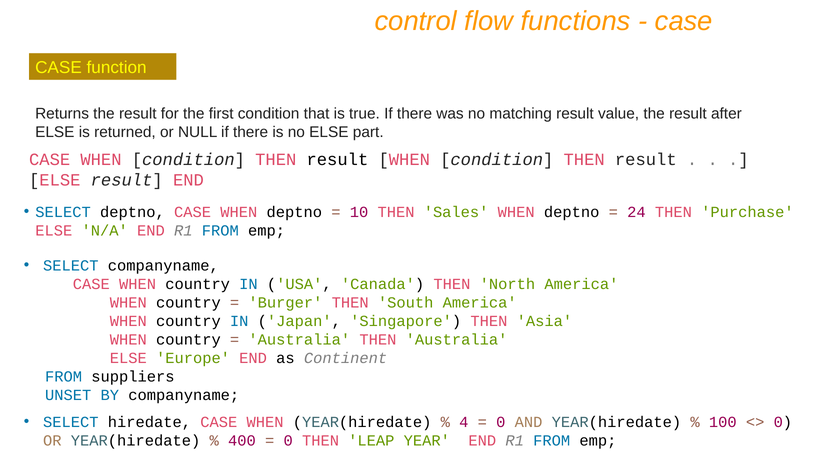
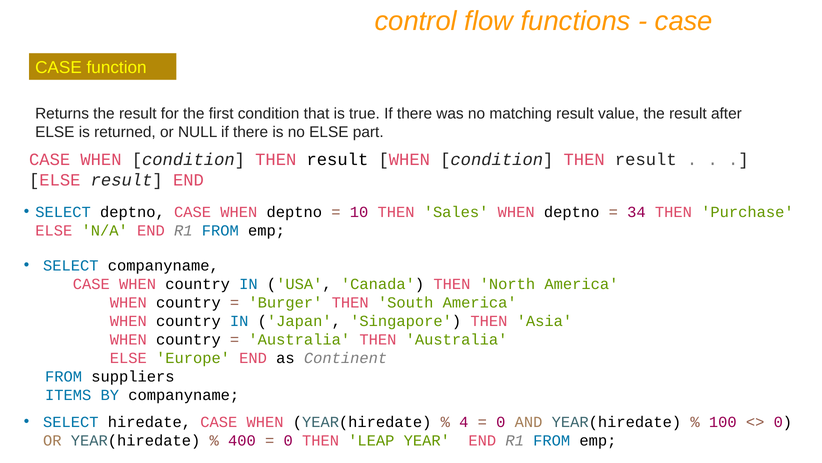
24: 24 -> 34
UNSET: UNSET -> ITEMS
